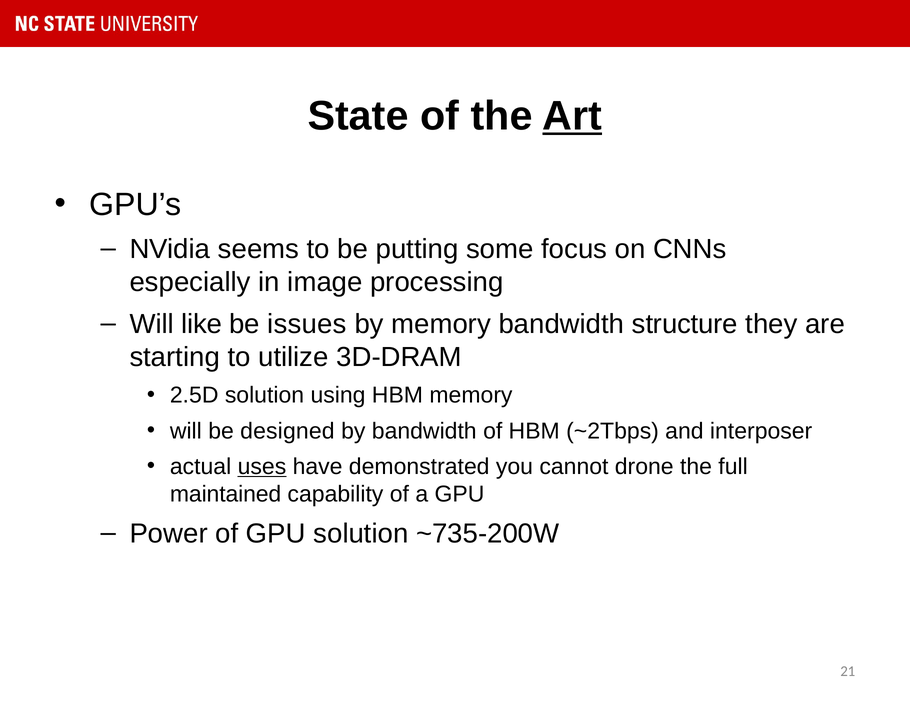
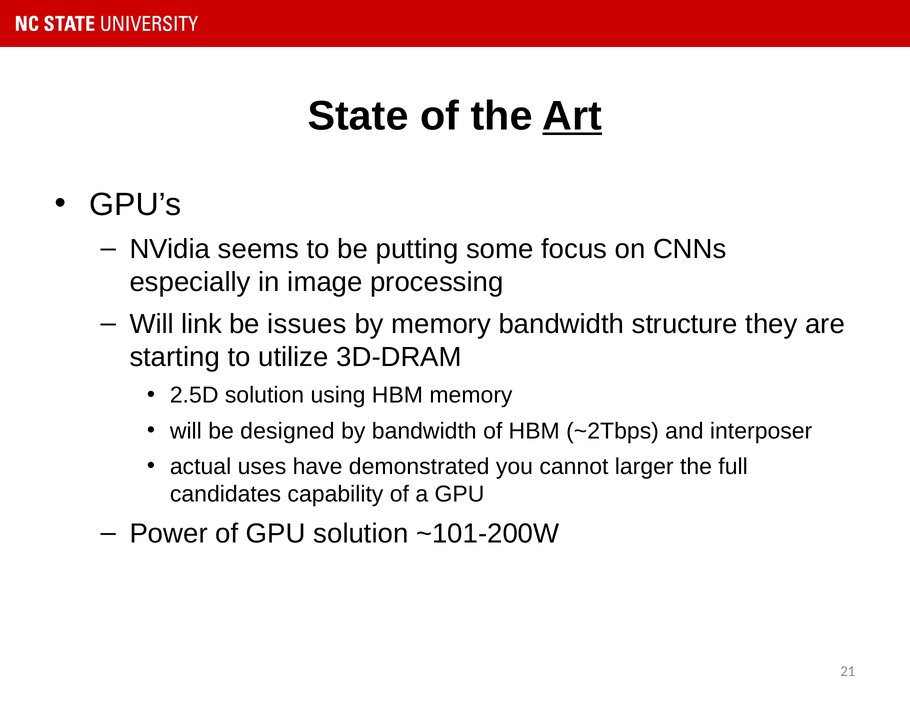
like: like -> link
uses underline: present -> none
drone: drone -> larger
maintained: maintained -> candidates
~735-200W: ~735-200W -> ~101-200W
